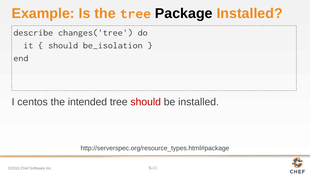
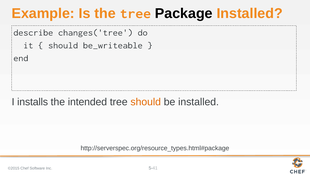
be_isolation: be_isolation -> be_writeable
centos: centos -> installs
should at (146, 102) colour: red -> orange
